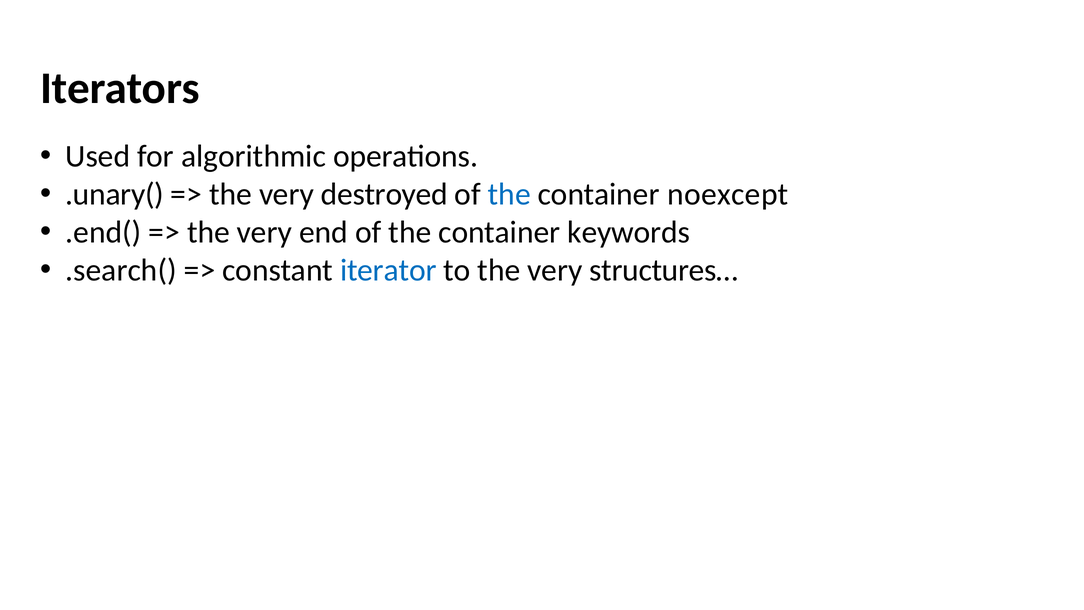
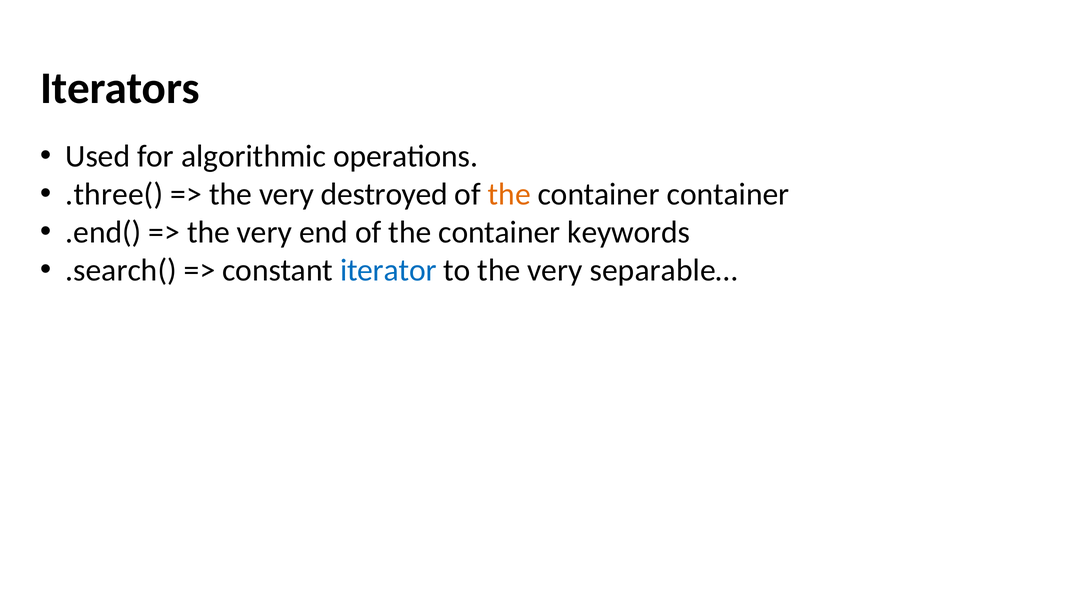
.unary(: .unary( -> .three(
the at (509, 194) colour: blue -> orange
container noexcept: noexcept -> container
structures…: structures… -> separable…
